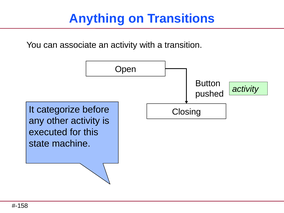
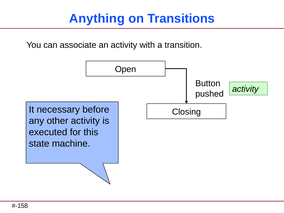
categorize: categorize -> necessary
